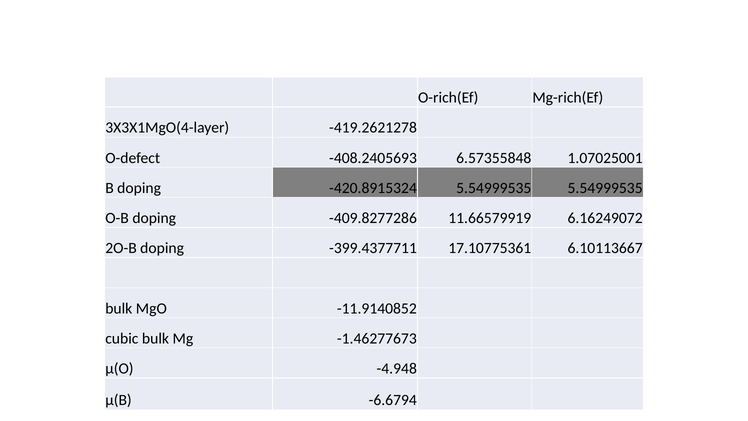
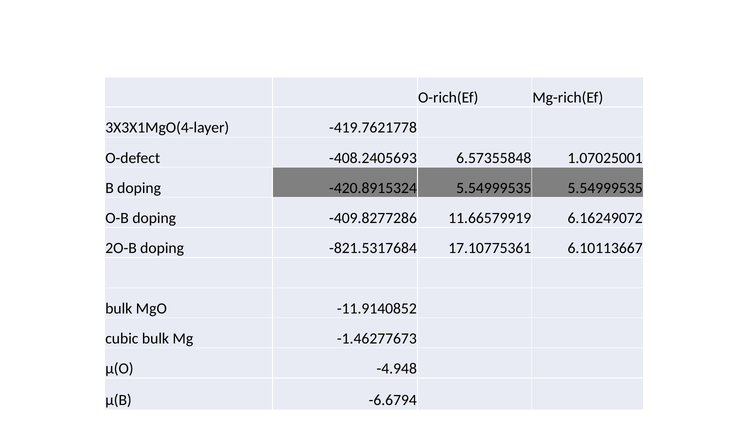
-419.2621278: -419.2621278 -> -419.7621778
-399.4377711: -399.4377711 -> -821.5317684
